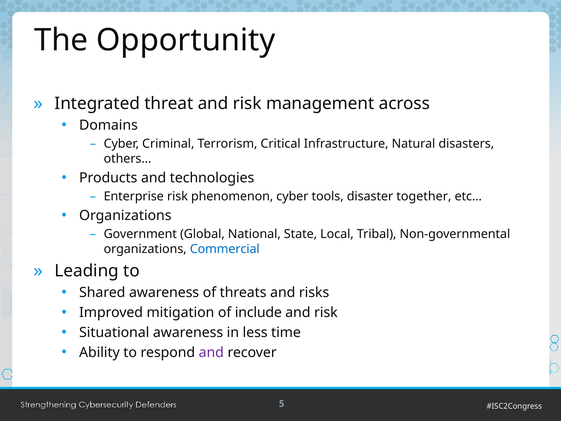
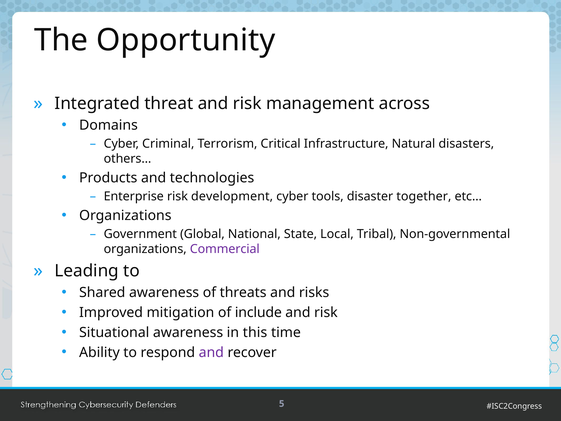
phenomenon: phenomenon -> development
Commercial colour: blue -> purple
less: less -> this
